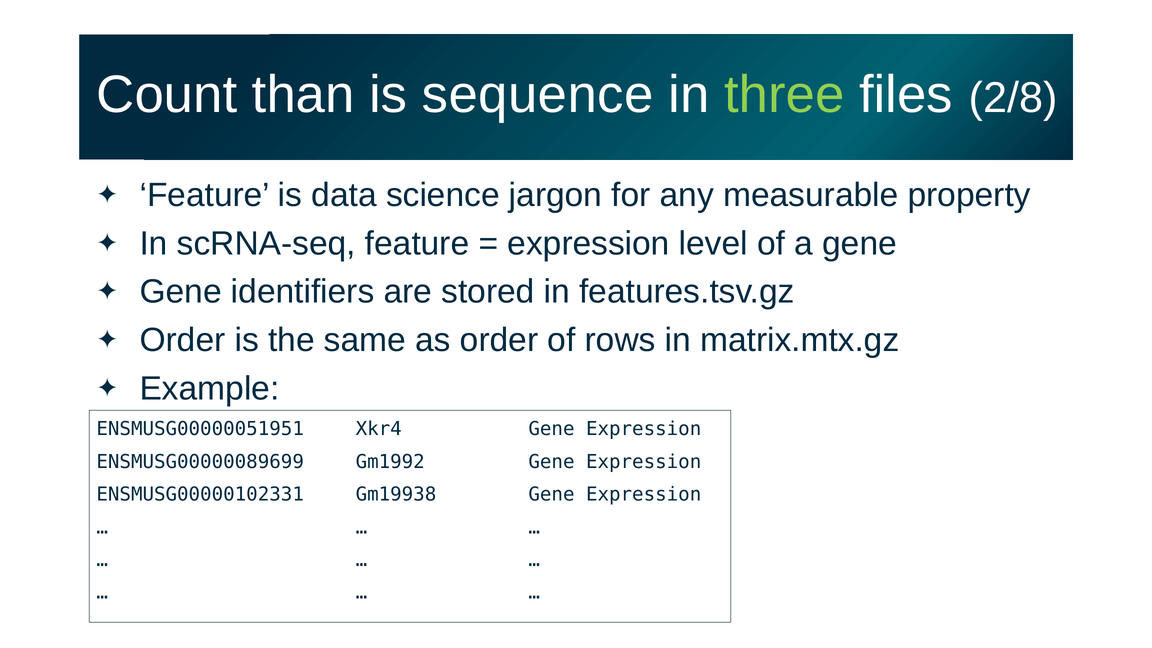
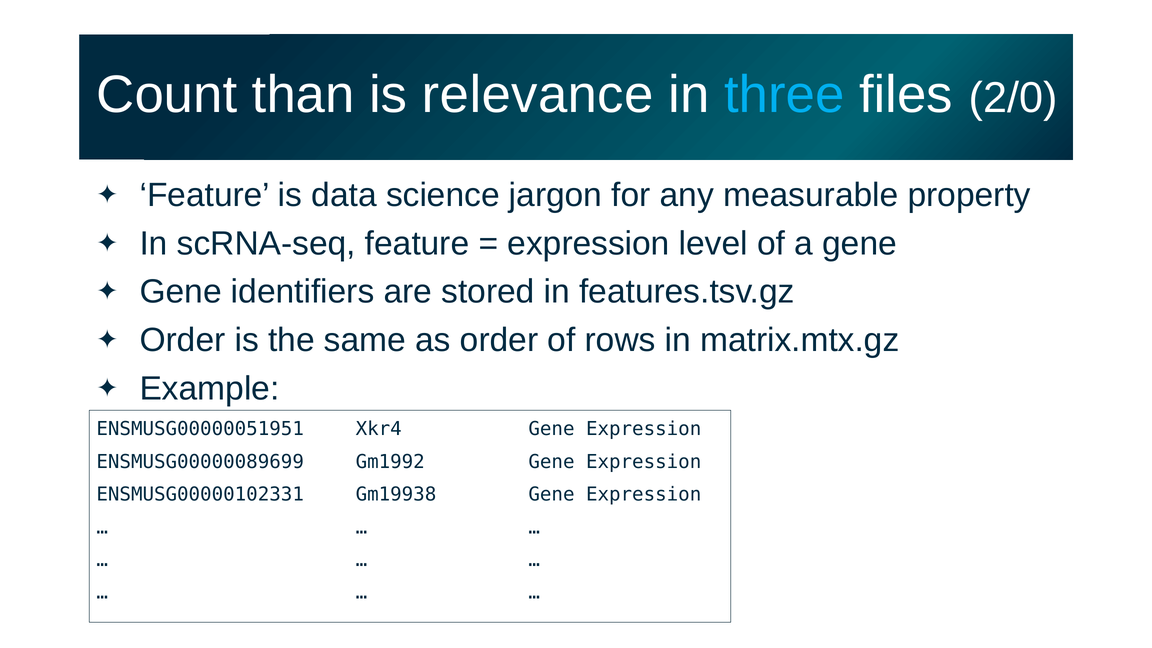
sequence: sequence -> relevance
three colour: light green -> light blue
2/8: 2/8 -> 2/0
